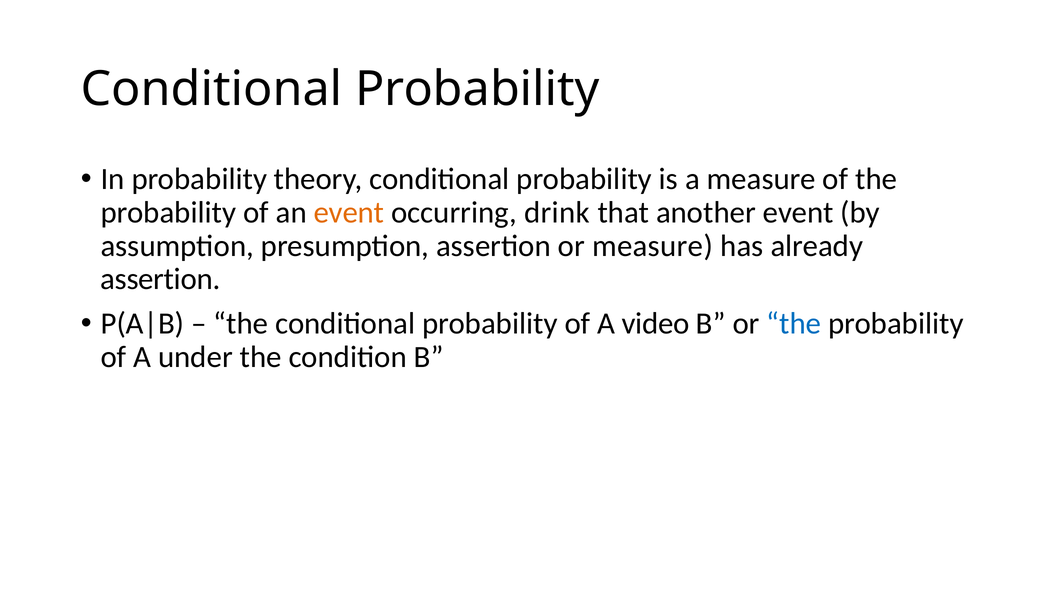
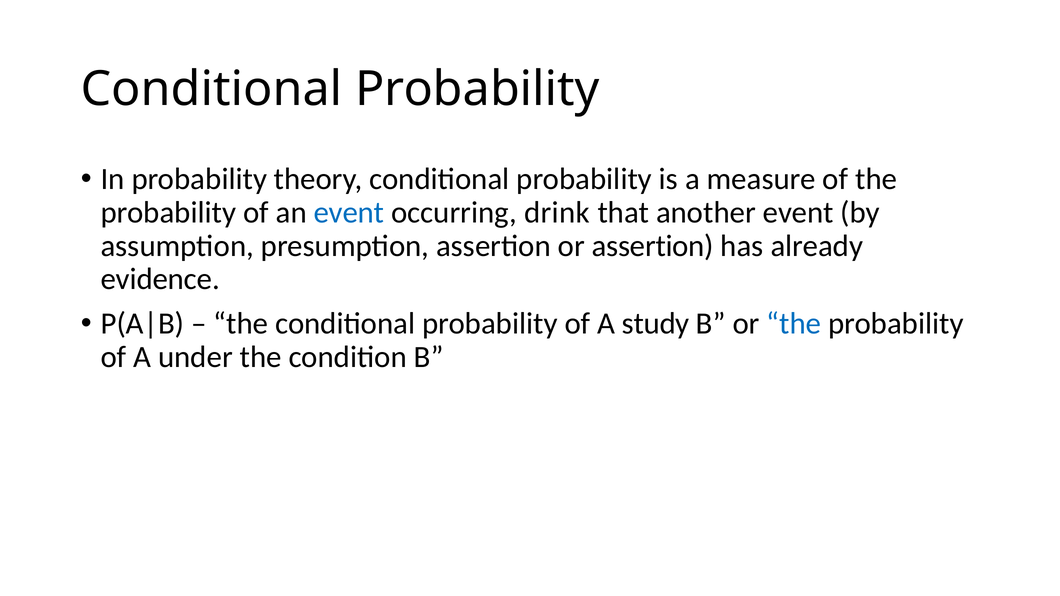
event at (349, 213) colour: orange -> blue
or measure: measure -> assertion
assertion at (160, 279): assertion -> evidence
video: video -> study
